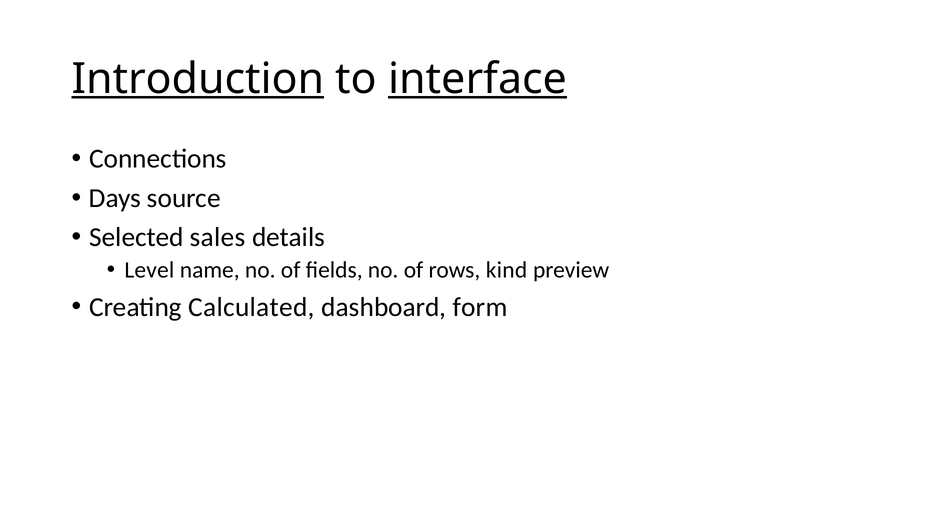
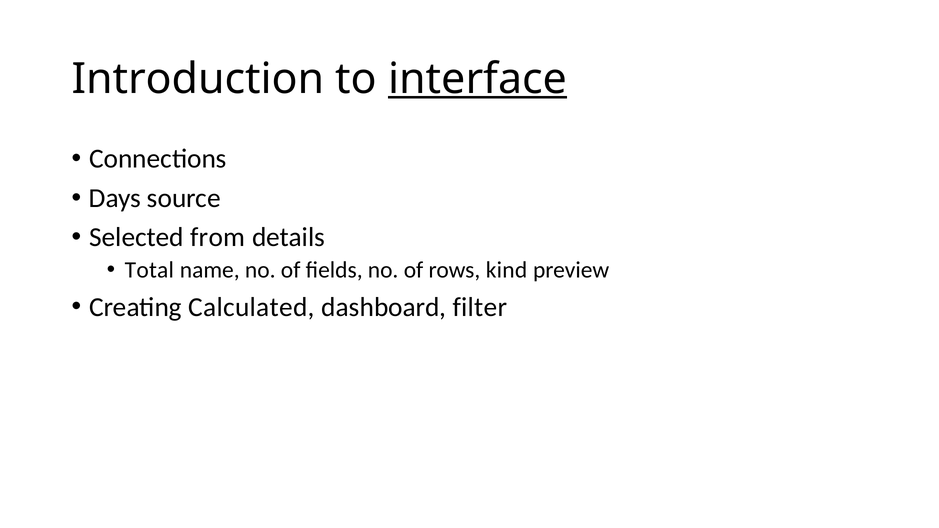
Introduction underline: present -> none
sales: sales -> from
Level: Level -> Total
form: form -> filter
